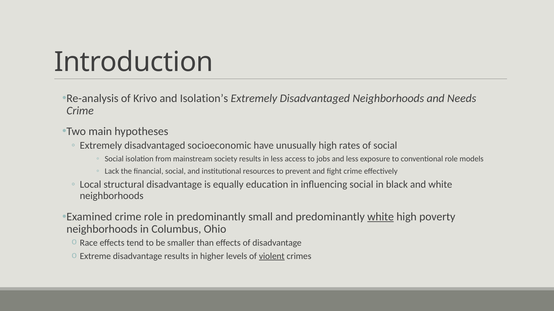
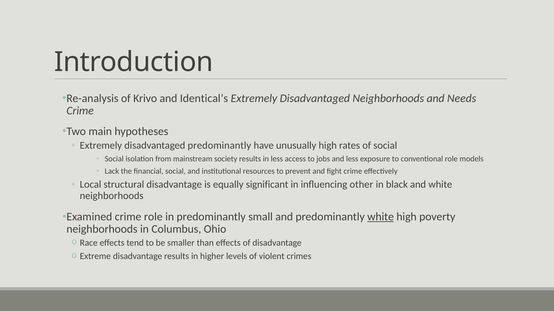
Isolation’s: Isolation’s -> Identical’s
disadvantaged socioeconomic: socioeconomic -> predominantly
education: education -> significant
influencing social: social -> other
violent underline: present -> none
